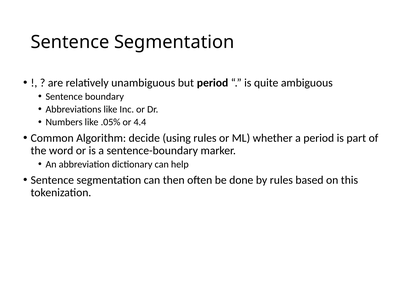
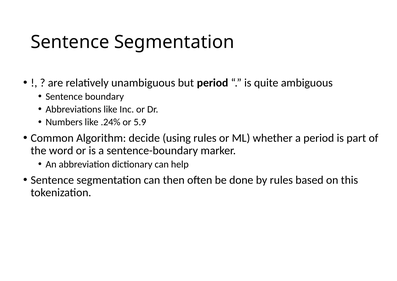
.05%: .05% -> .24%
4.4: 4.4 -> 5.9
